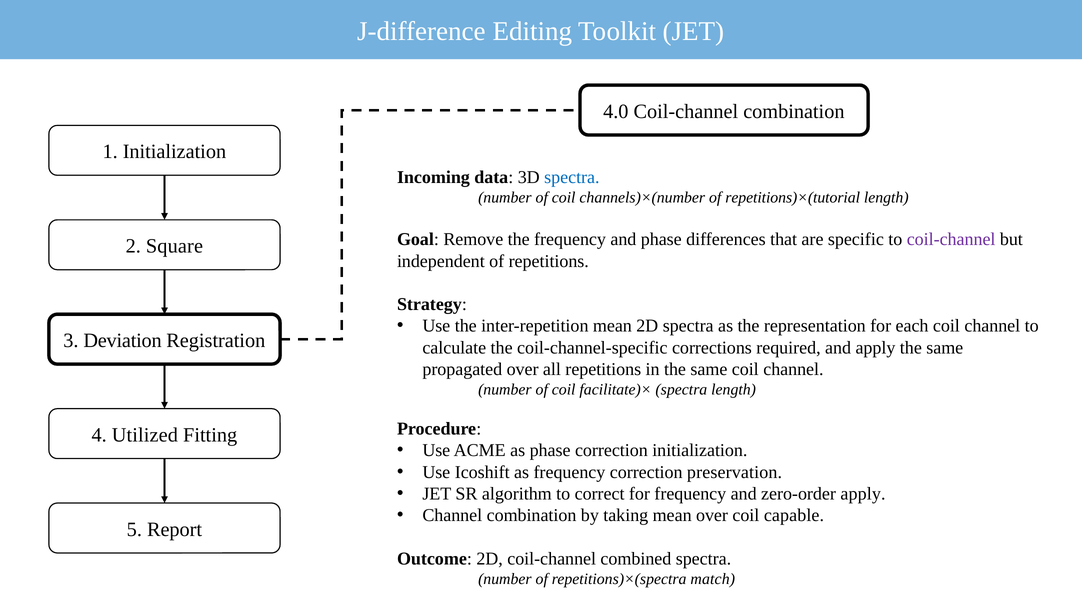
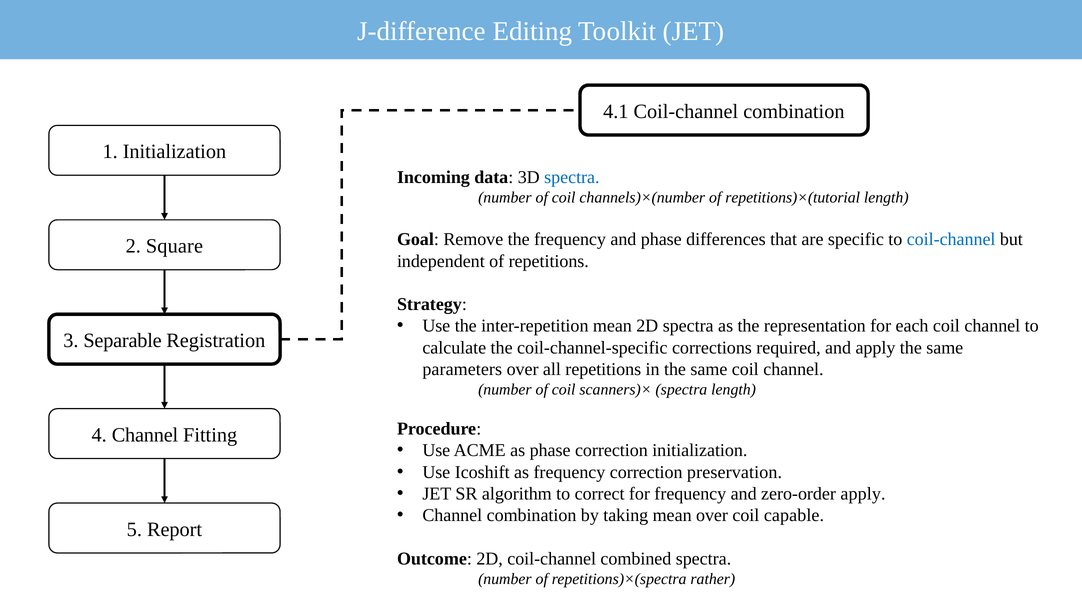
4.0: 4.0 -> 4.1
coil-channel at (951, 239) colour: purple -> blue
Deviation: Deviation -> Separable
propagated: propagated -> parameters
facilitate)×: facilitate)× -> scanners)×
4 Utilized: Utilized -> Channel
match: match -> rather
